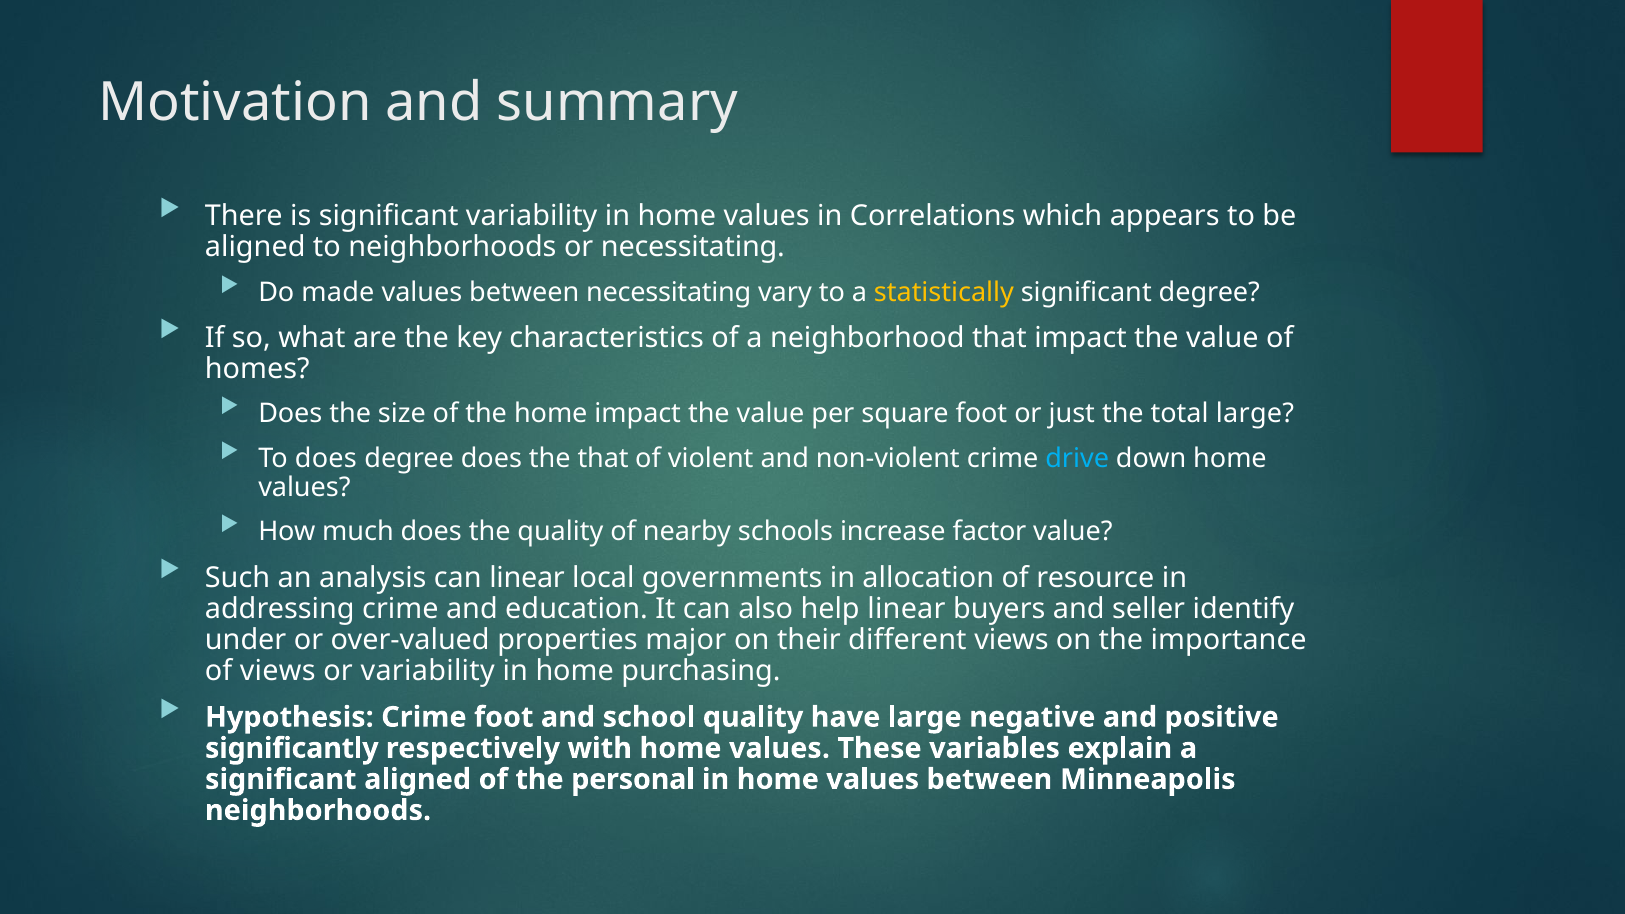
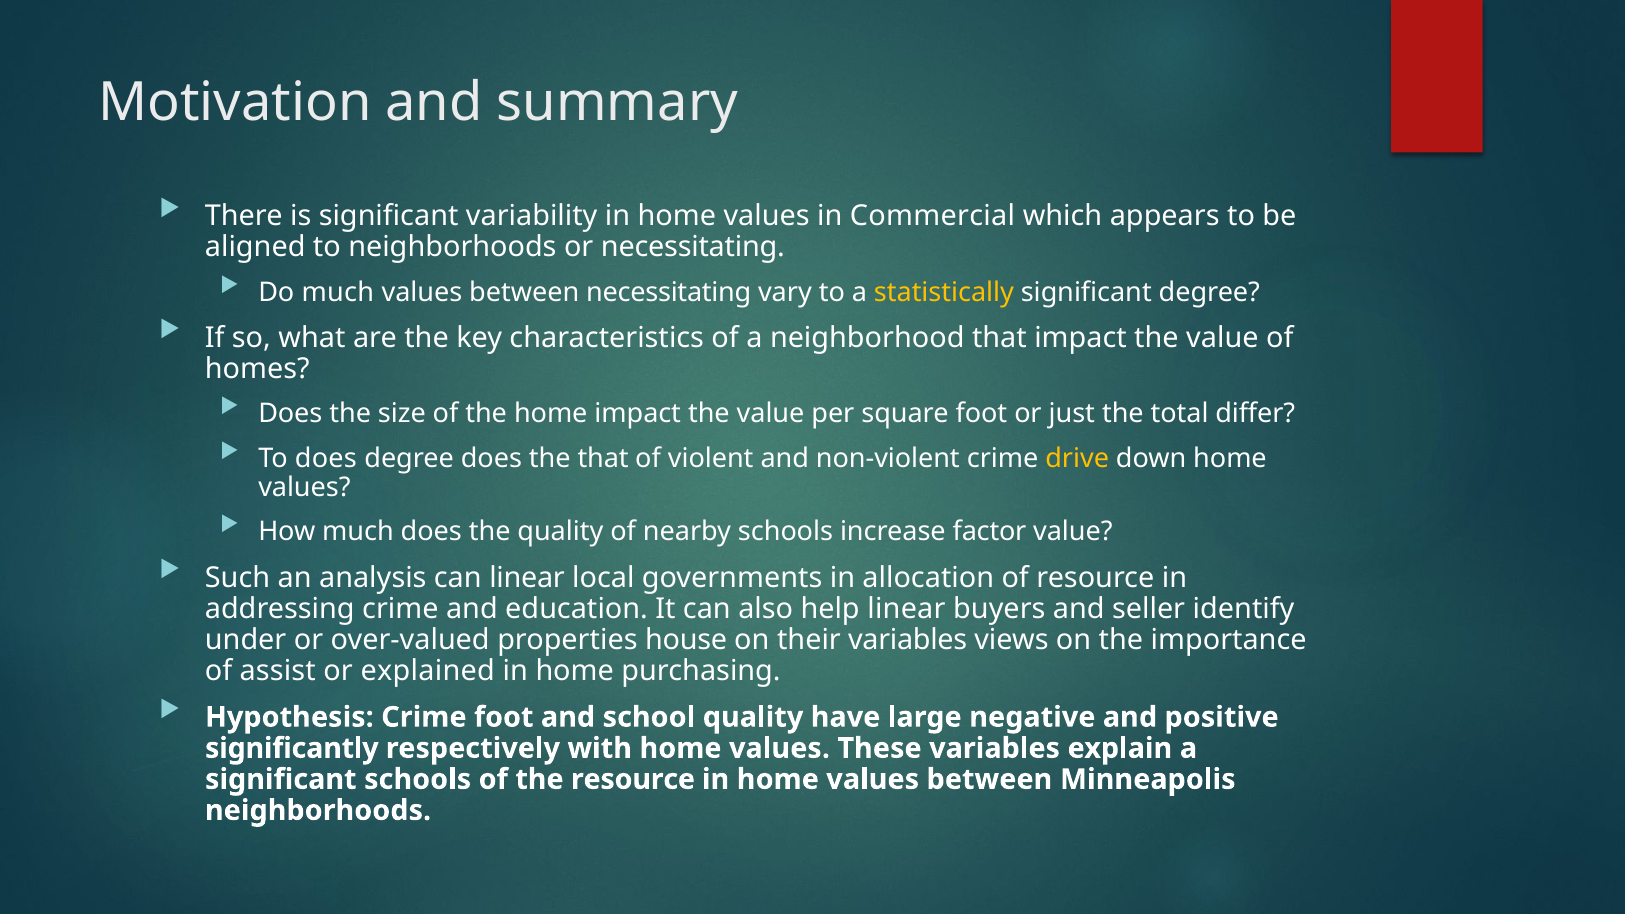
Correlations: Correlations -> Commercial
Do made: made -> much
total large: large -> differ
drive colour: light blue -> yellow
major: major -> house
their different: different -> variables
of views: views -> assist
or variability: variability -> explained
significant aligned: aligned -> schools
the personal: personal -> resource
